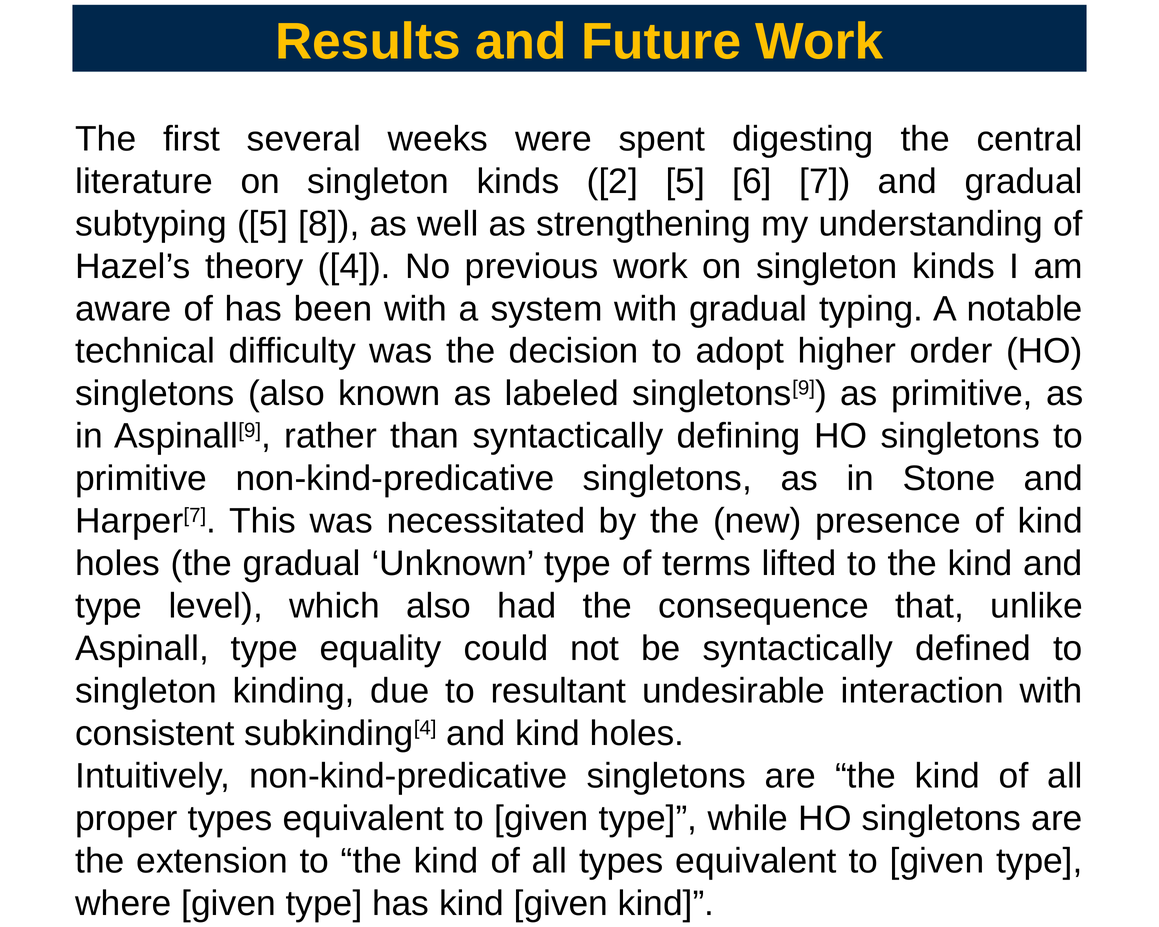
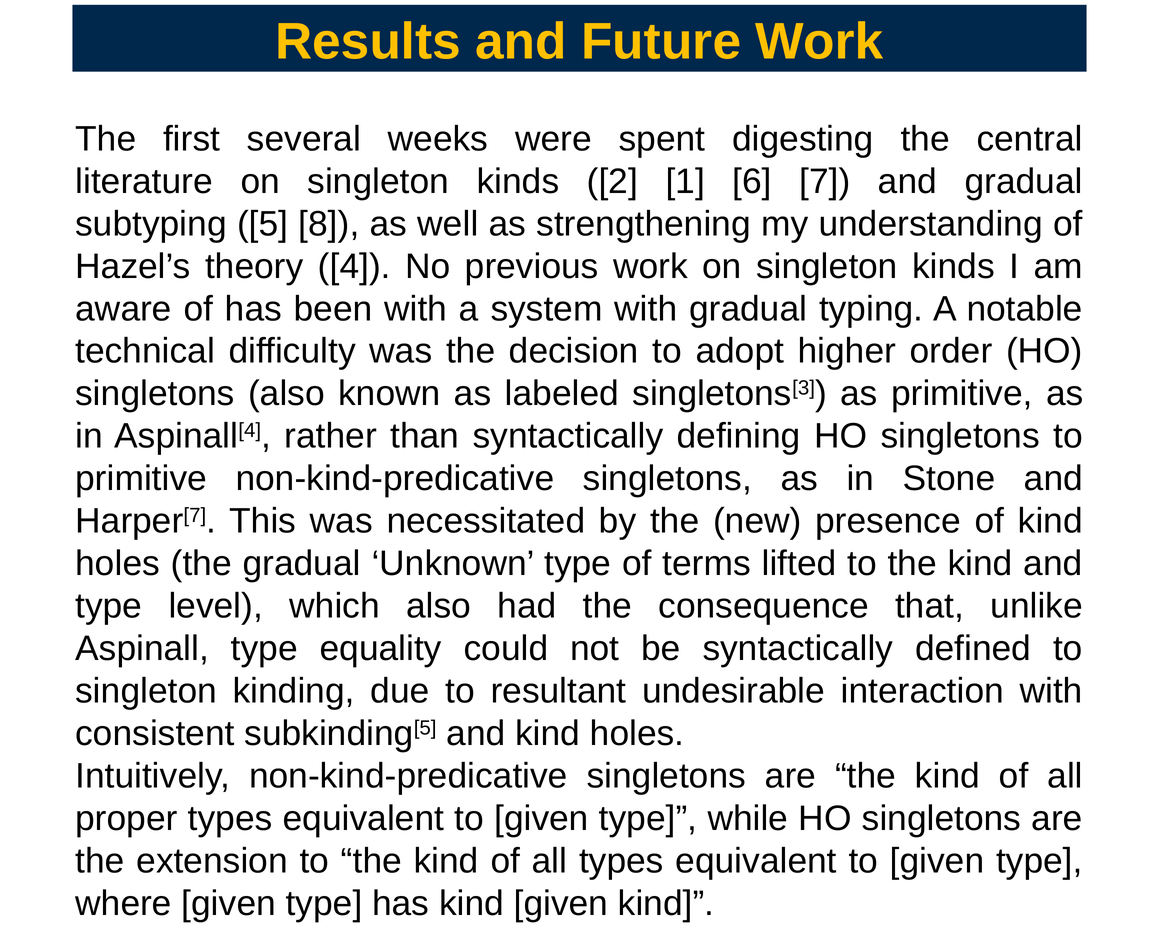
2 5: 5 -> 1
singletons 9: 9 -> 3
Aspinall 9: 9 -> 4
4 at (425, 728): 4 -> 5
